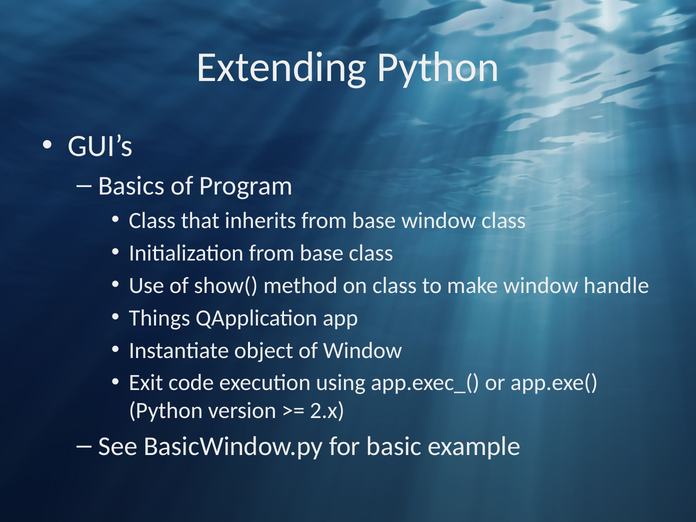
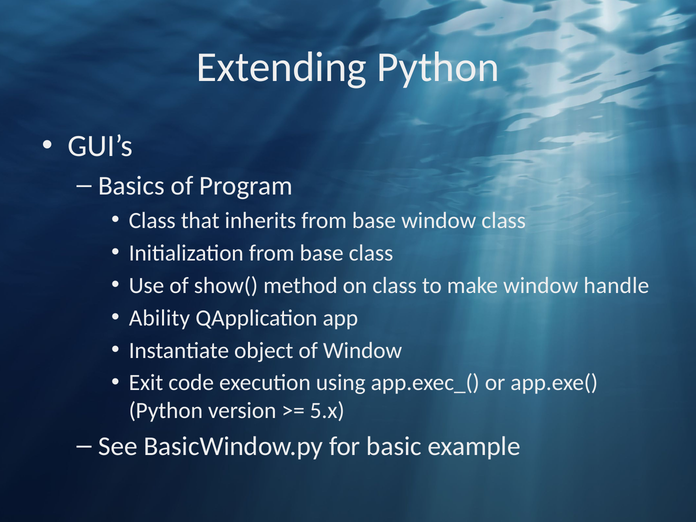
Things: Things -> Ability
2.x: 2.x -> 5.x
